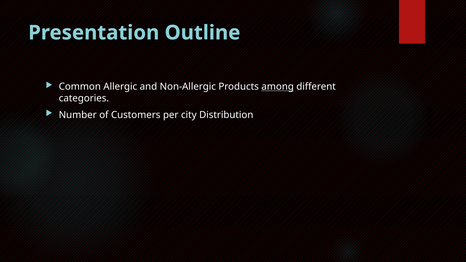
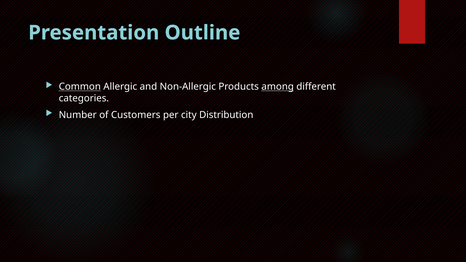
Common underline: none -> present
